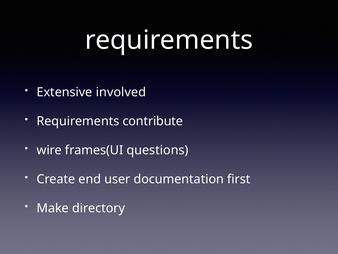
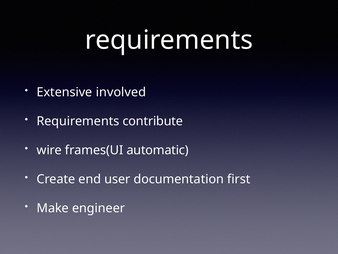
questions: questions -> automatic
directory: directory -> engineer
